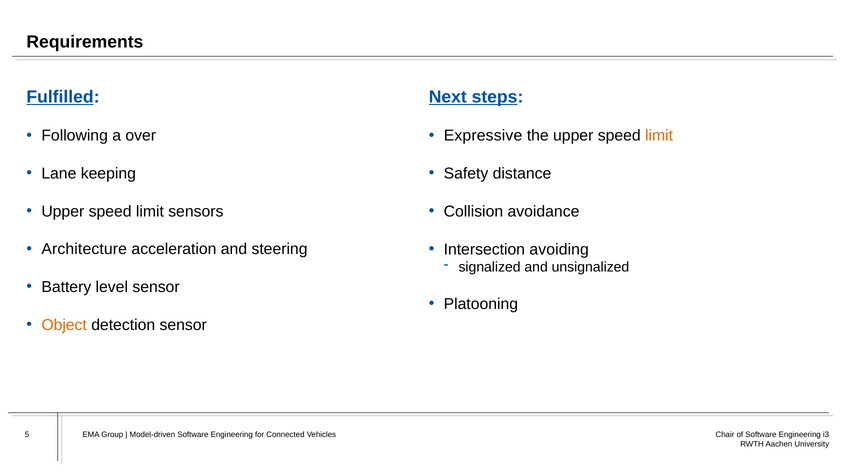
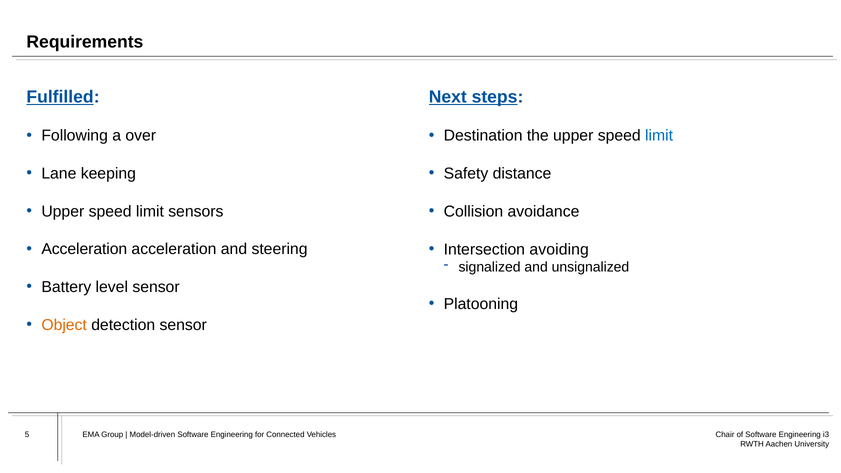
Expressive: Expressive -> Destination
limit at (659, 136) colour: orange -> blue
Architecture at (84, 249): Architecture -> Acceleration
